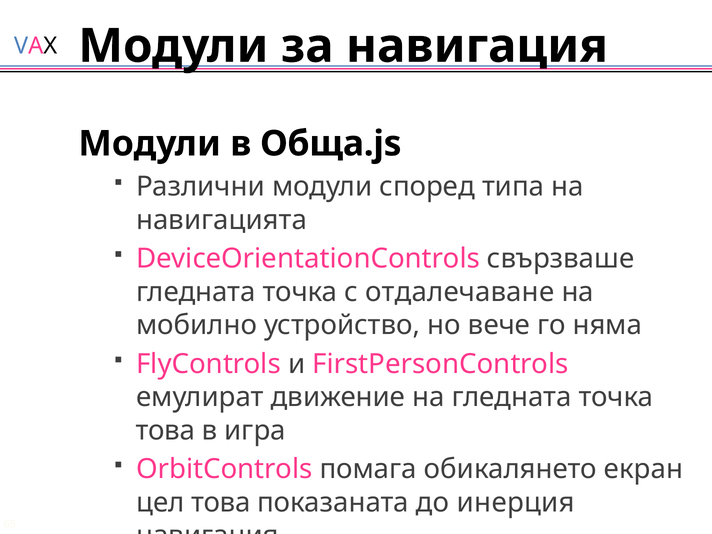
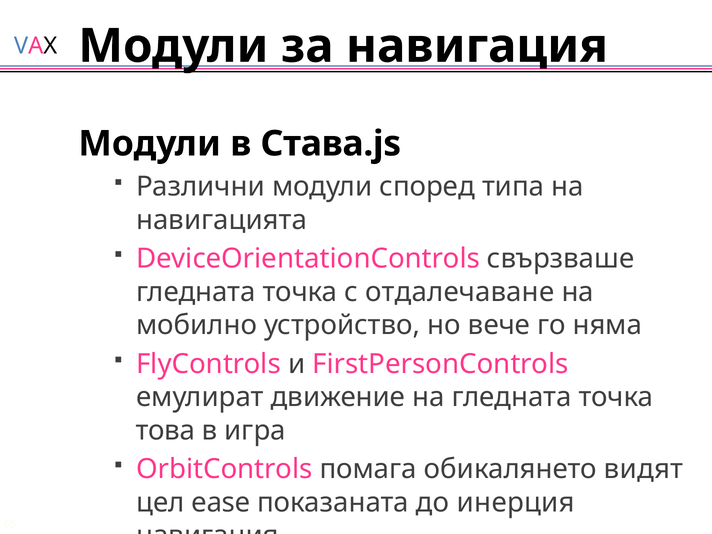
Обща.js: Обща.js -> Става.js
екран: екран -> видят
цел това: това -> ease
